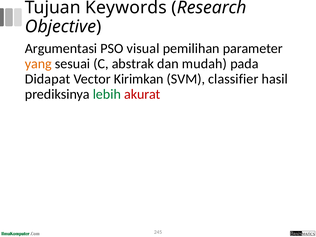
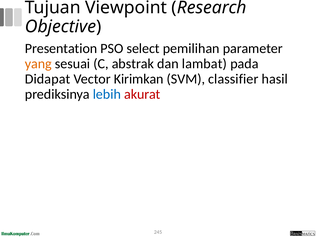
Keywords: Keywords -> Viewpoint
Argumentasi: Argumentasi -> Presentation
visual: visual -> select
mudah: mudah -> lambat
lebih colour: green -> blue
